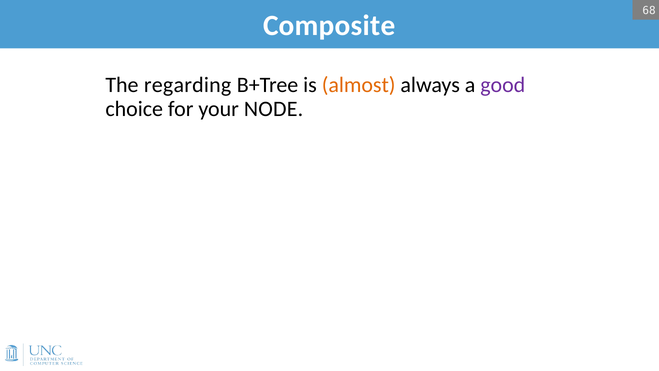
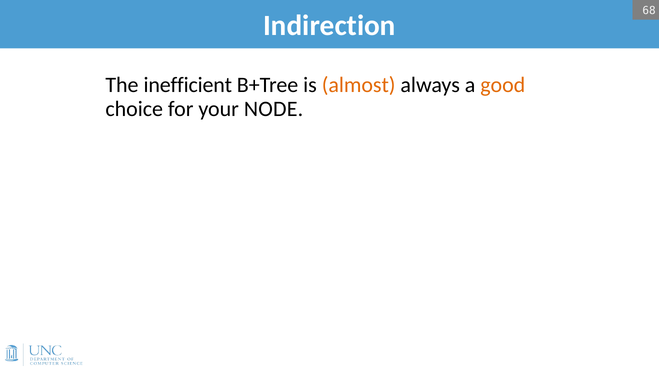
Composite: Composite -> Indirection
regarding: regarding -> inefficient
good colour: purple -> orange
